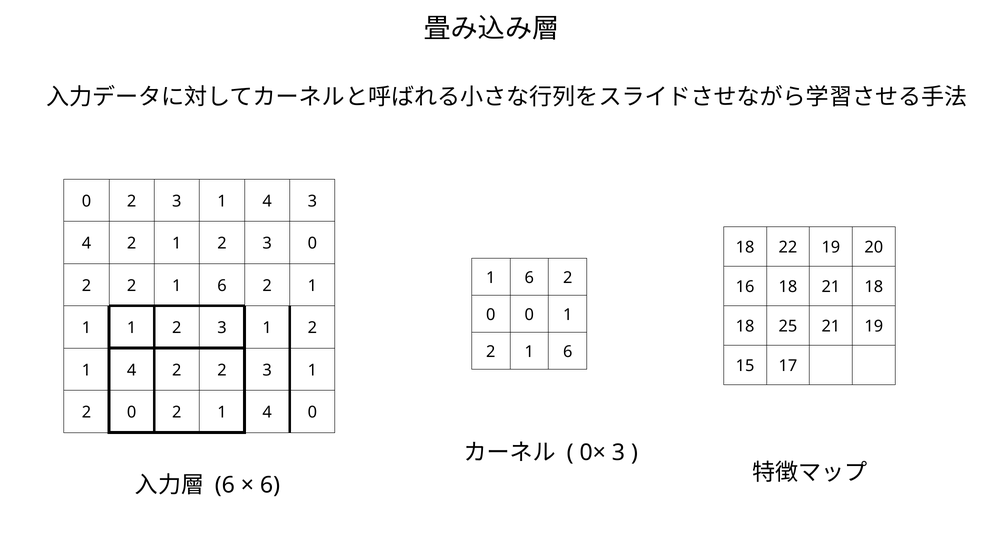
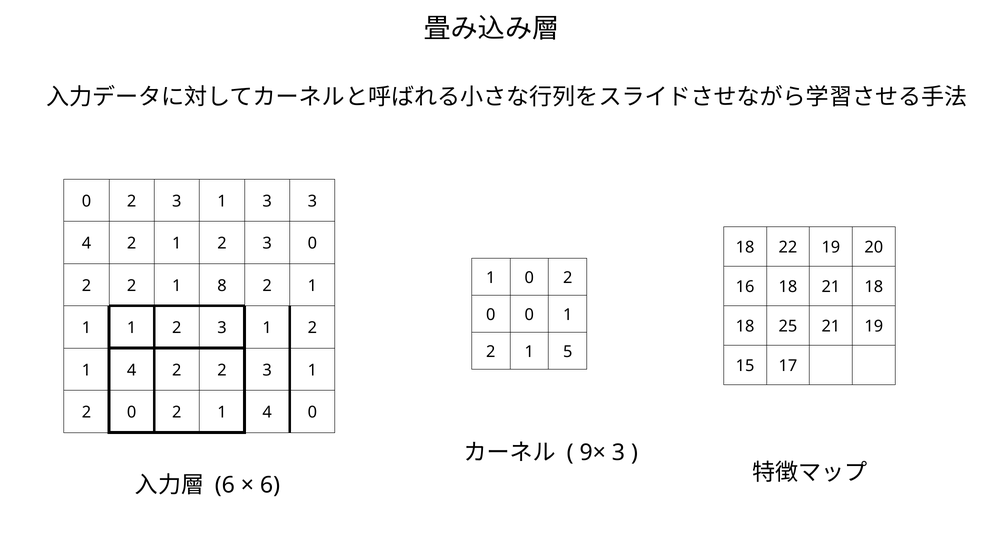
3 1 4: 4 -> 3
6 at (529, 278): 6 -> 0
2 2 1 6: 6 -> 8
6 at (568, 352): 6 -> 5
0×: 0× -> 9×
